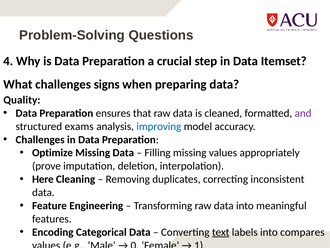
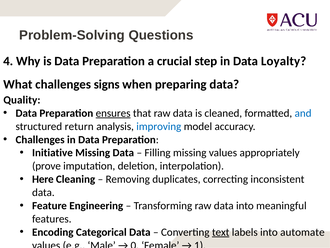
Itemset: Itemset -> Loyalty
ensures underline: none -> present
and colour: purple -> blue
exams: exams -> return
Optimize: Optimize -> Initiative
compares: compares -> automate
